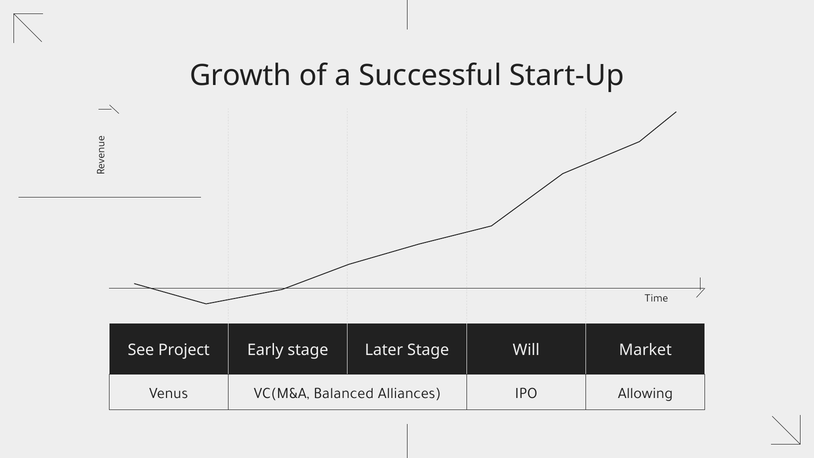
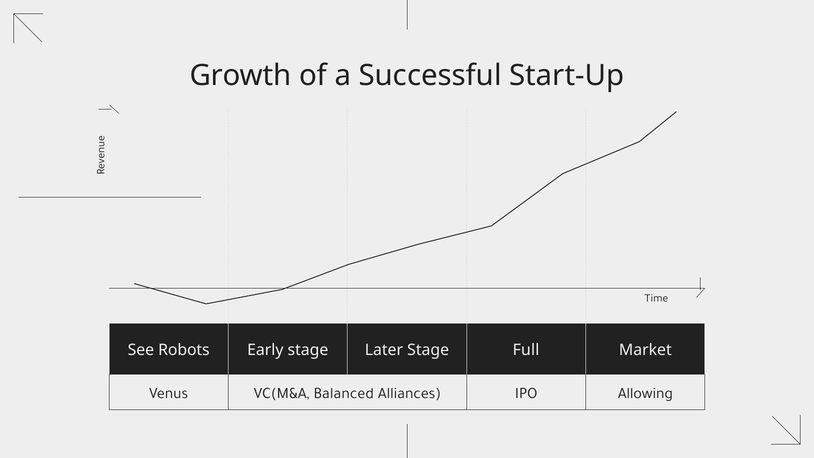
Project: Project -> Robots
Will: Will -> Full
